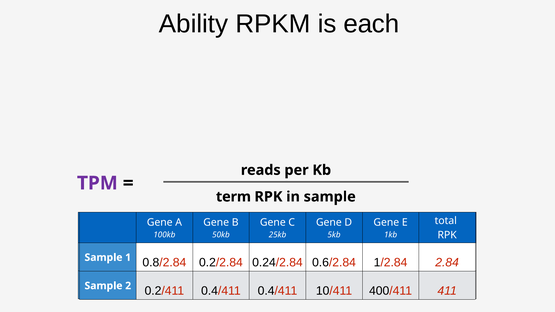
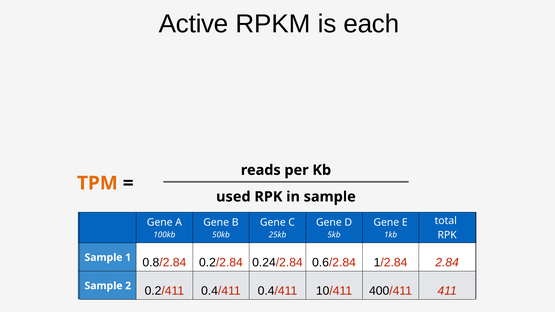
Ability: Ability -> Active
TPM colour: purple -> orange
term: term -> used
